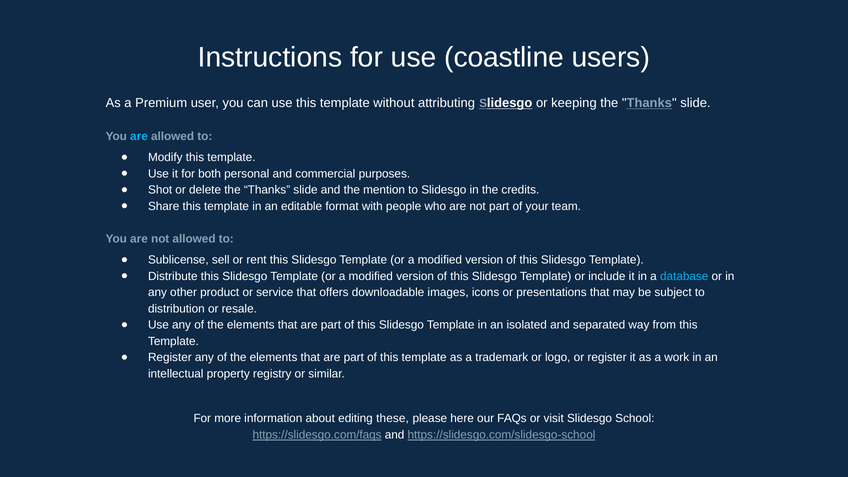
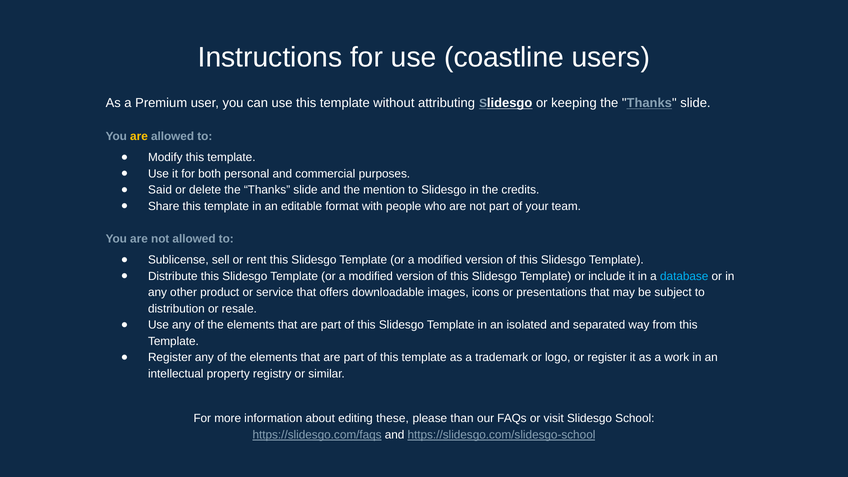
are at (139, 137) colour: light blue -> yellow
Shot: Shot -> Said
here: here -> than
